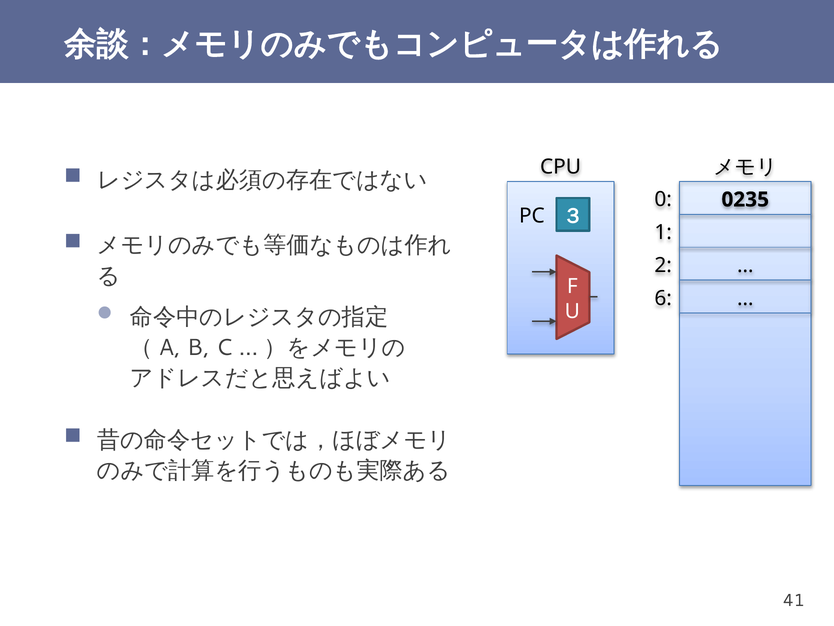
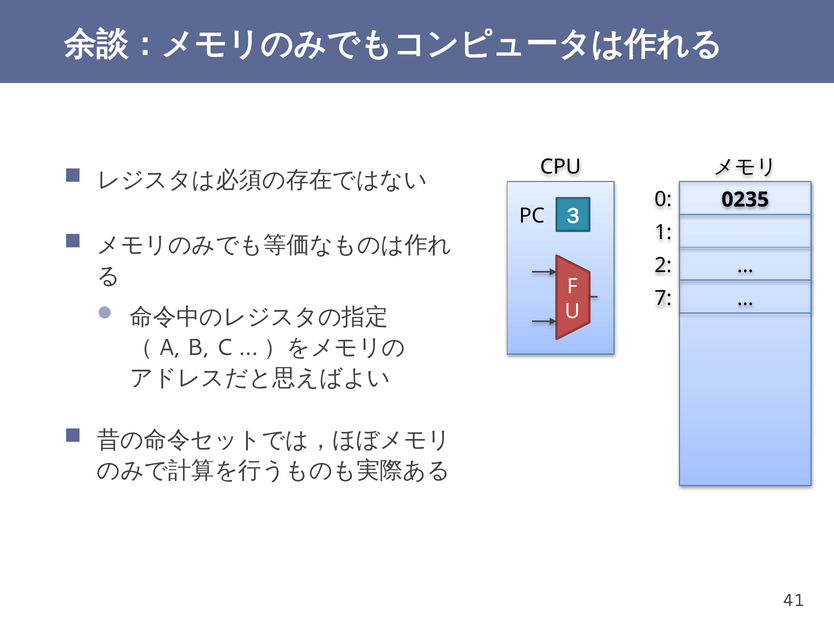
6: 6 -> 7
